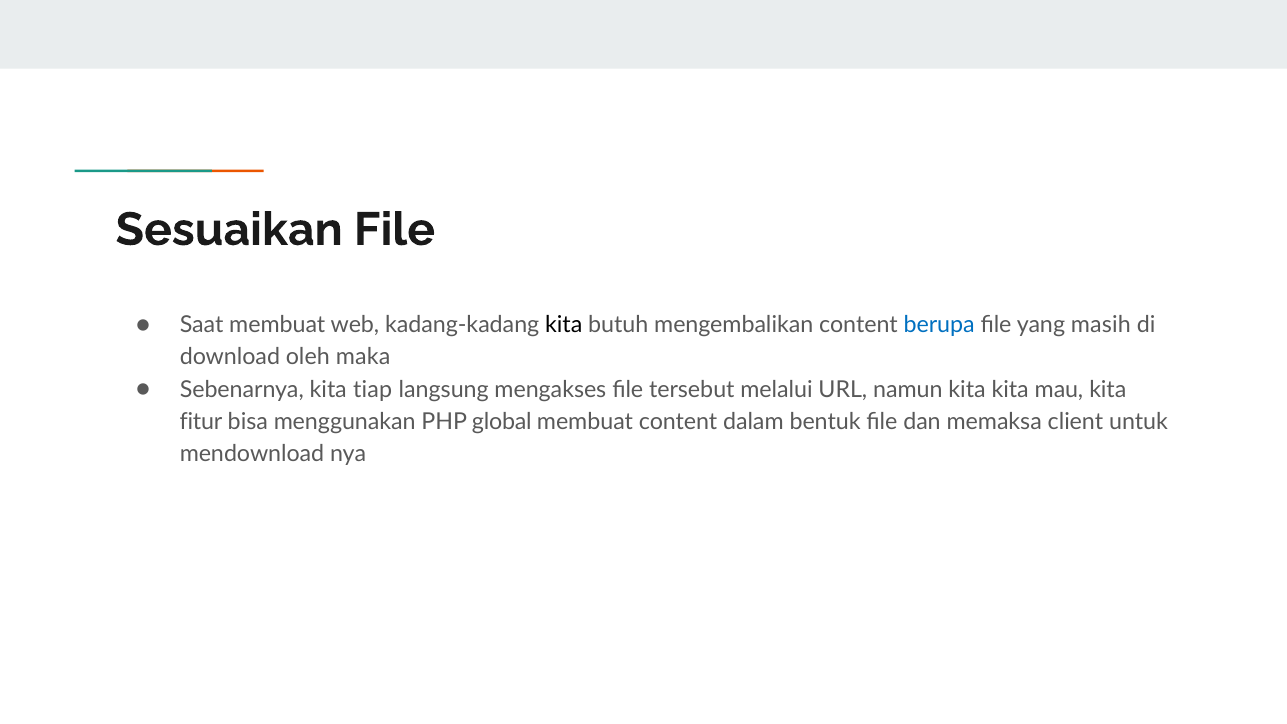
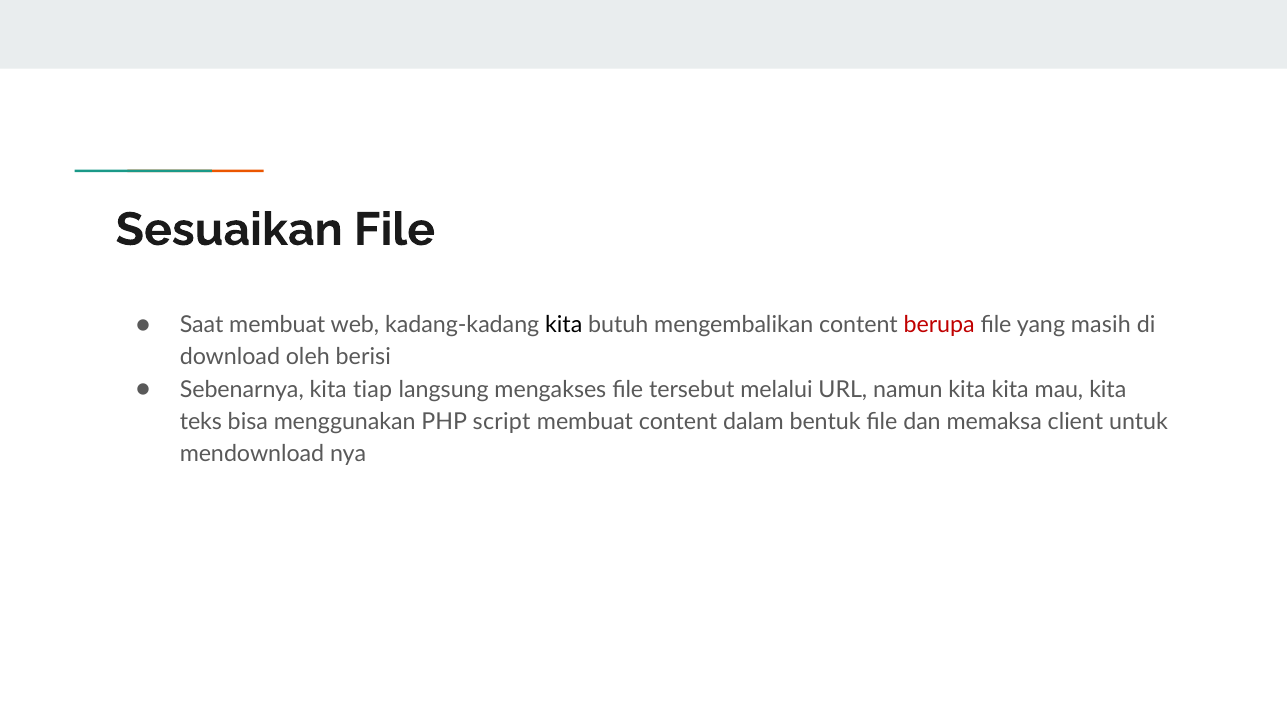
berupa colour: blue -> red
maka: maka -> berisi
fitur: fitur -> teks
global: global -> script
